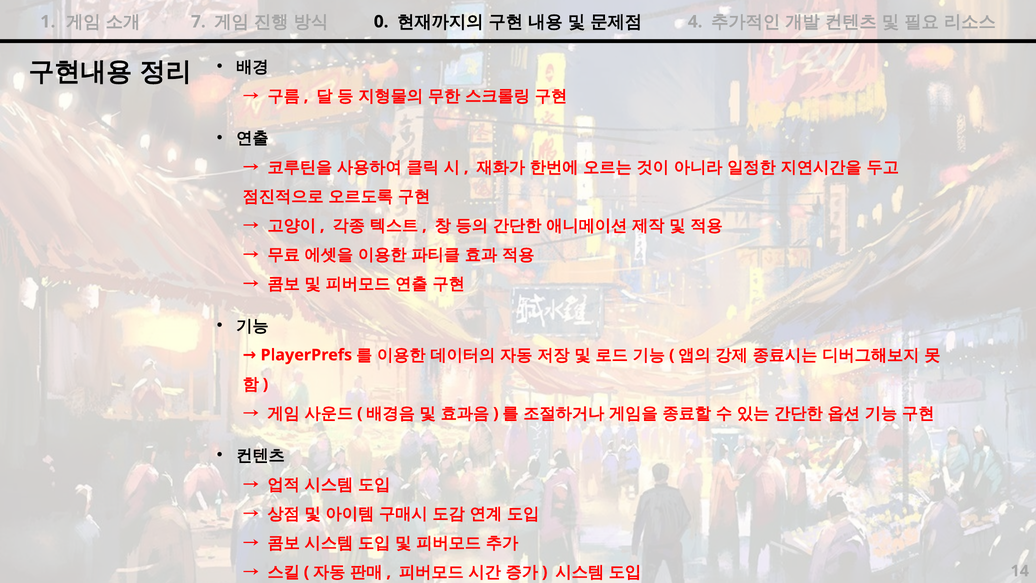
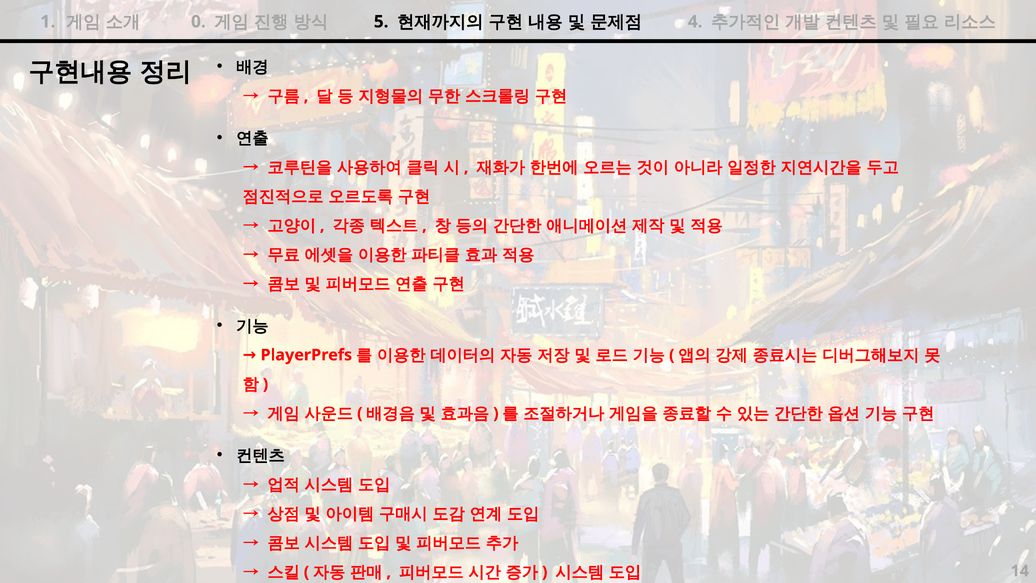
7: 7 -> 0
0: 0 -> 5
